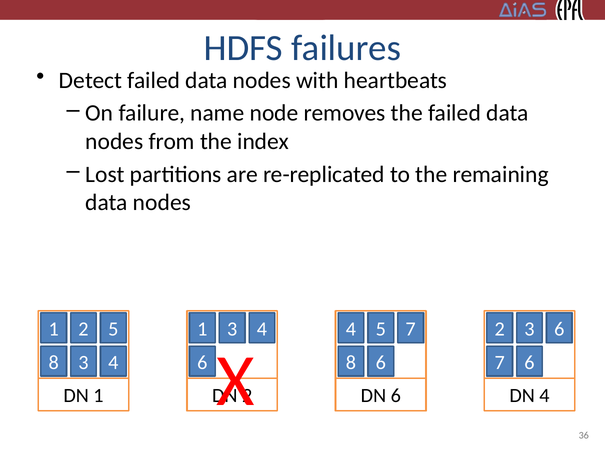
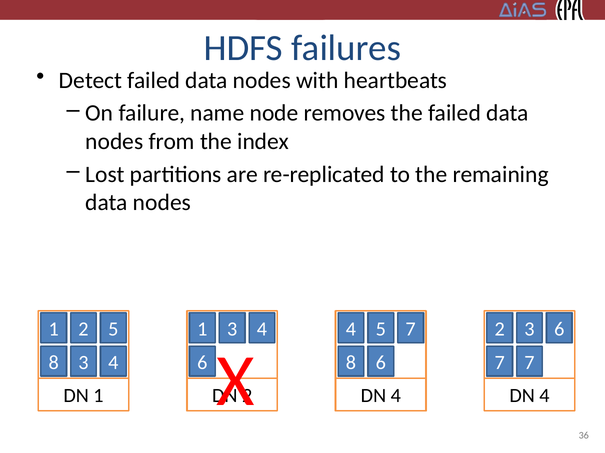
6 at (529, 363): 6 -> 7
6 at (396, 396): 6 -> 4
